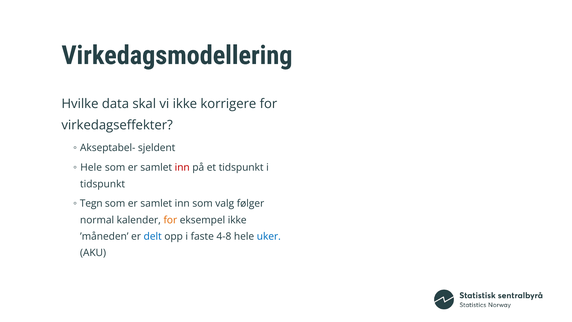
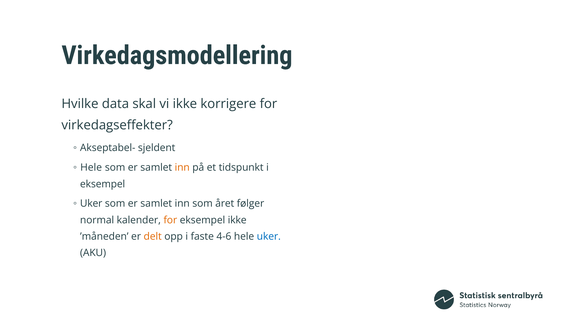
inn at (182, 167) colour: red -> orange
tidspunkt at (103, 184): tidspunkt -> eksempel
Tegn at (91, 203): Tegn -> Uker
valg: valg -> året
delt colour: blue -> orange
4-8: 4-8 -> 4-6
